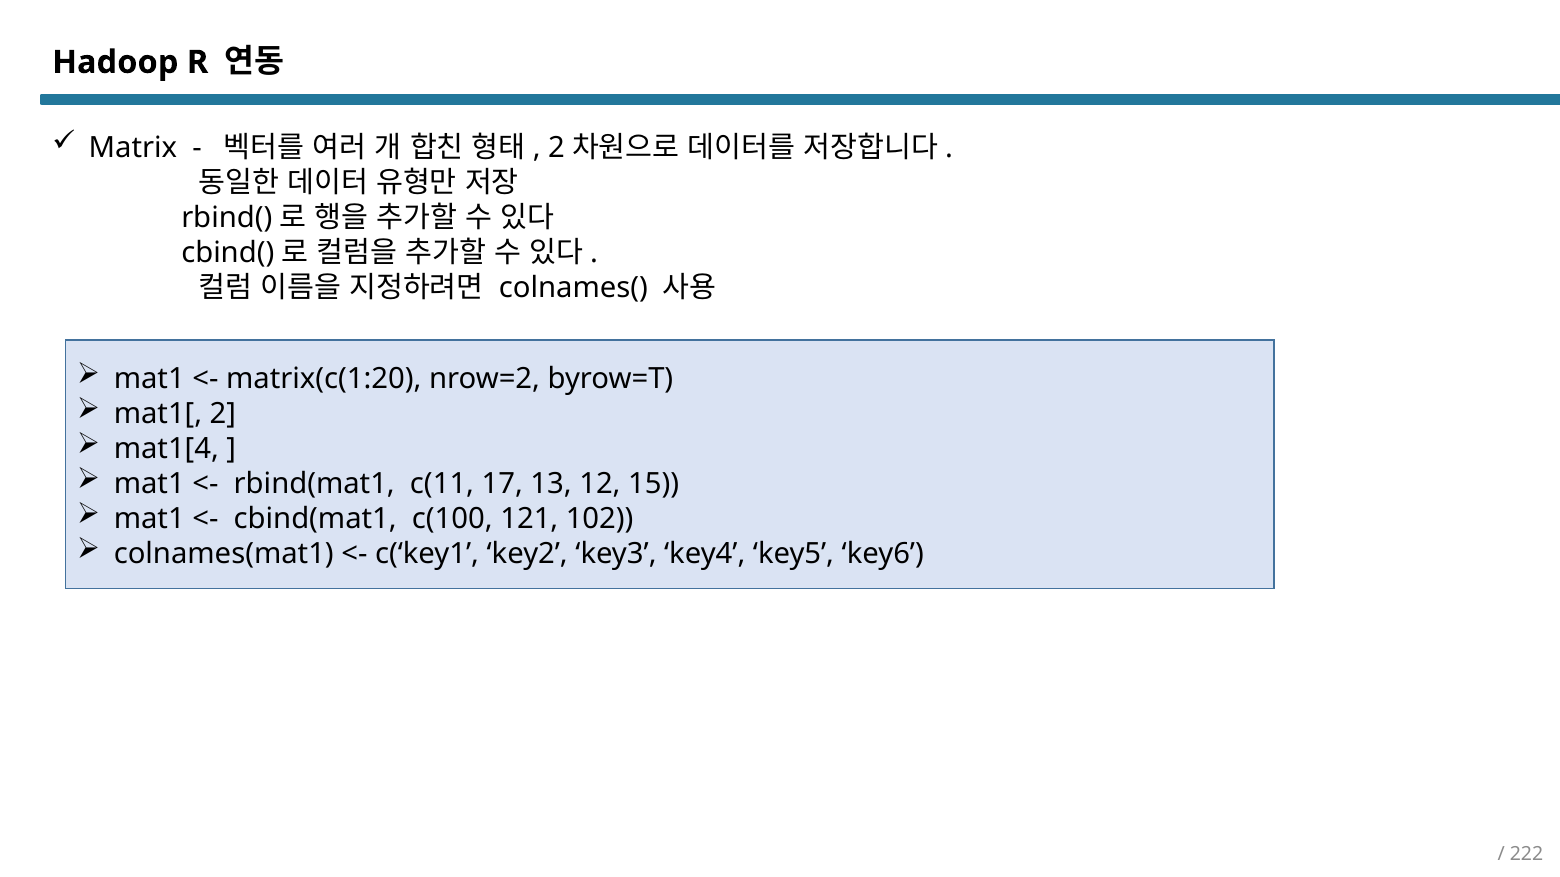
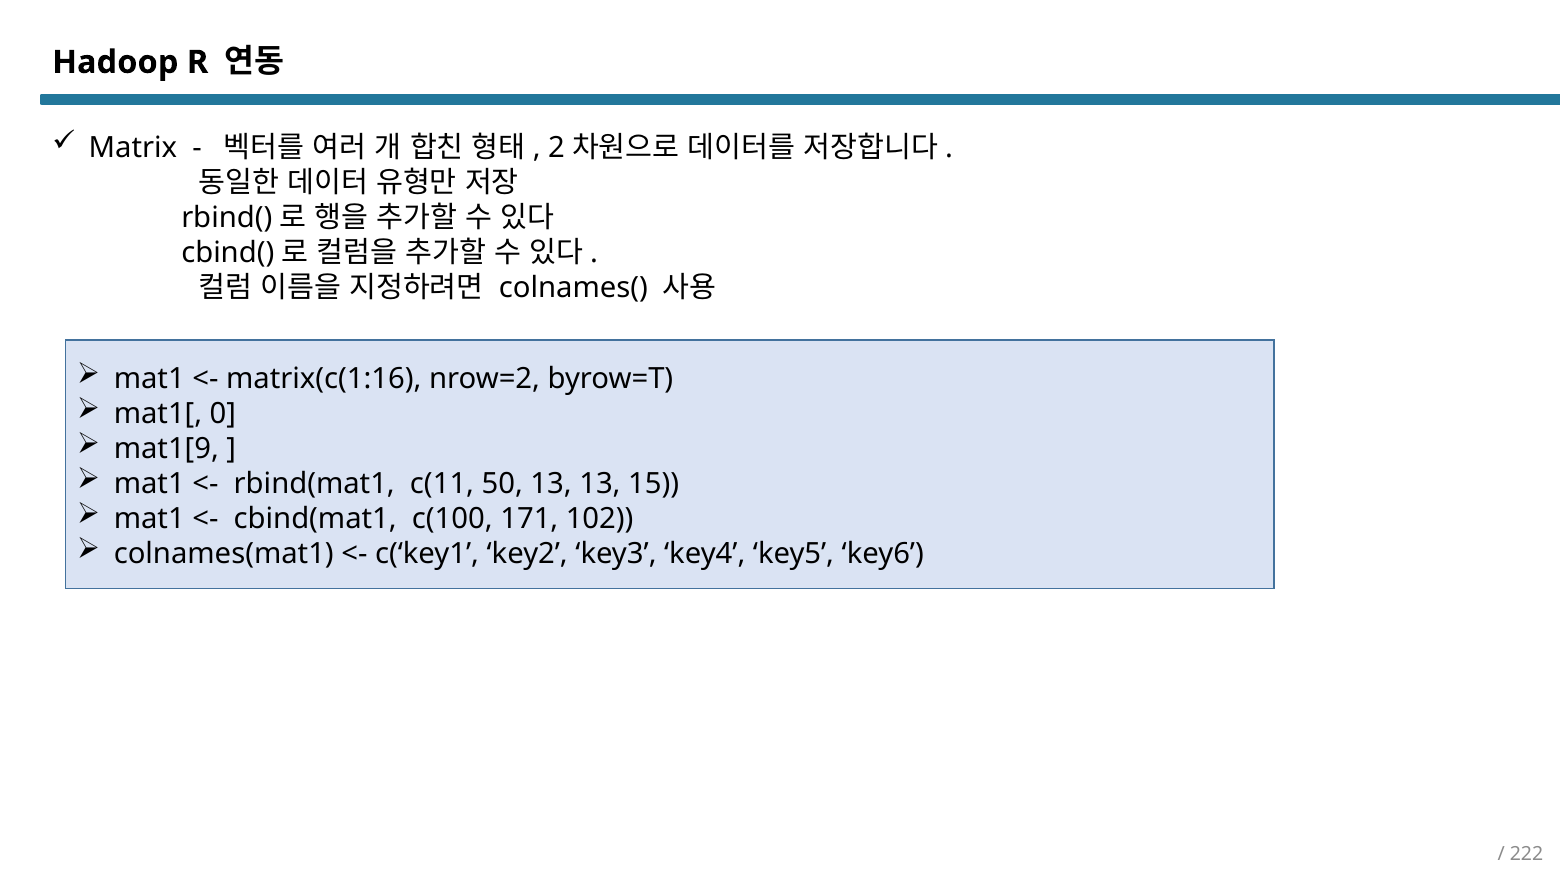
matrix(c(1:20: matrix(c(1:20 -> matrix(c(1:16
2: 2 -> 0
mat1[4: mat1[4 -> mat1[9
17: 17 -> 50
13 12: 12 -> 13
121: 121 -> 171
